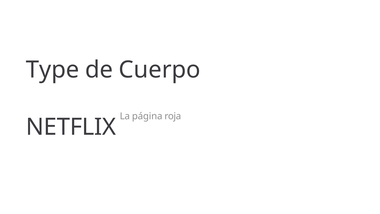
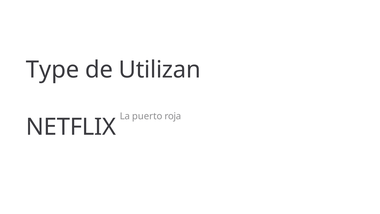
Cuerpo: Cuerpo -> Utilizan
página: página -> puerto
